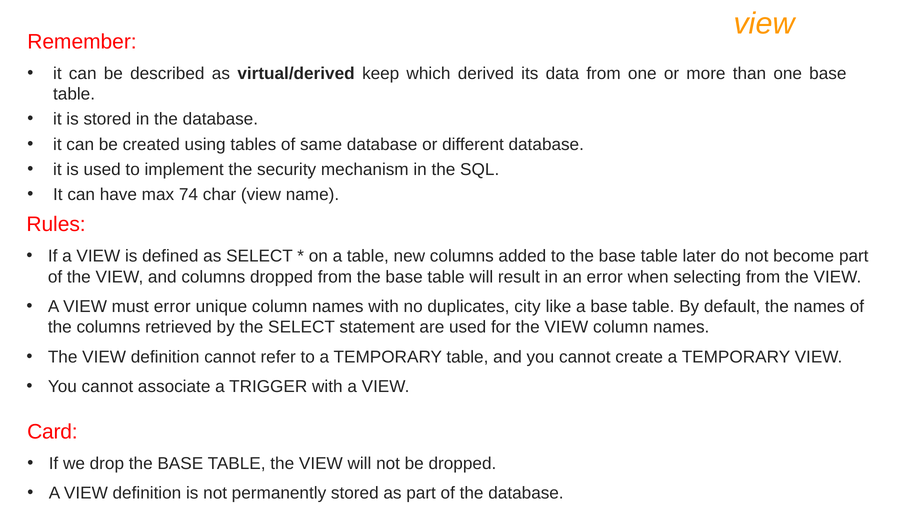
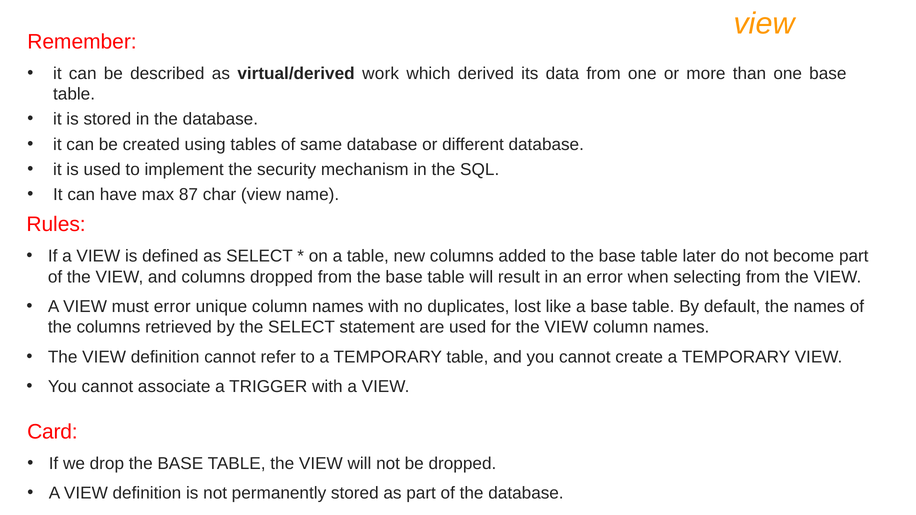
keep: keep -> work
74: 74 -> 87
city: city -> lost
